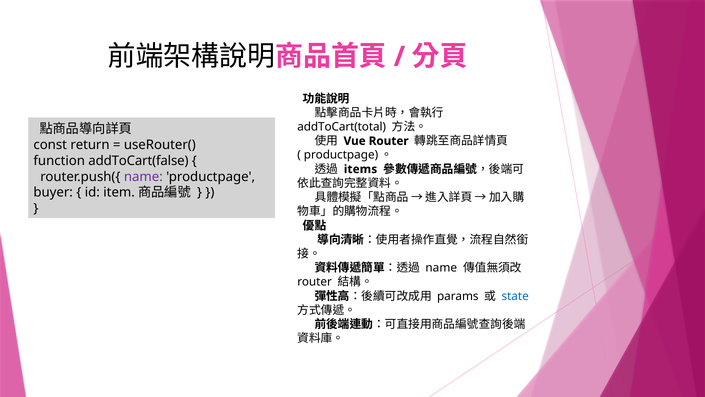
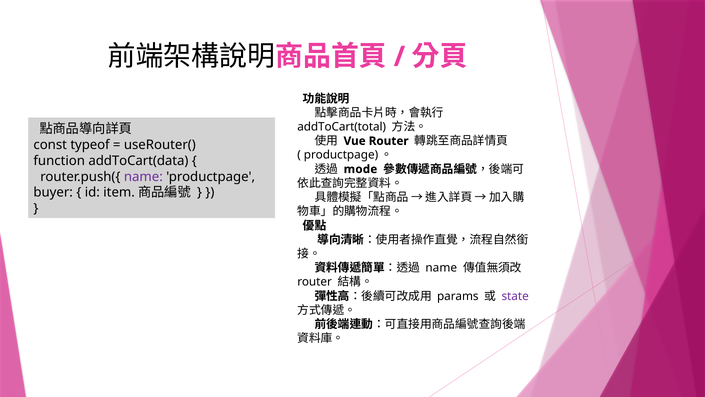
return: return -> typeof
addToCart(false: addToCart(false -> addToCart(data
items: items -> mode
state colour: blue -> purple
